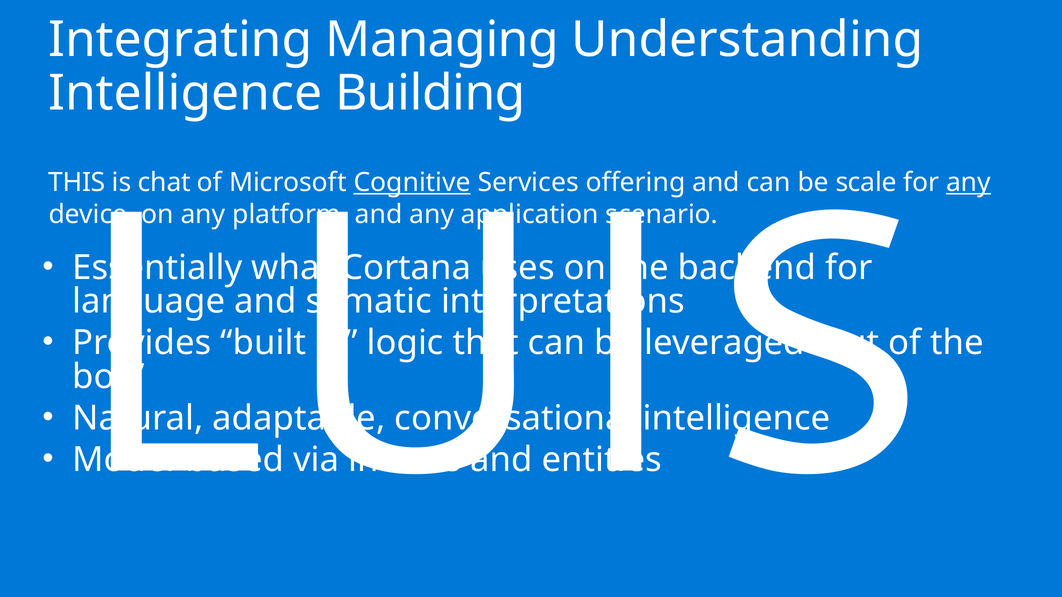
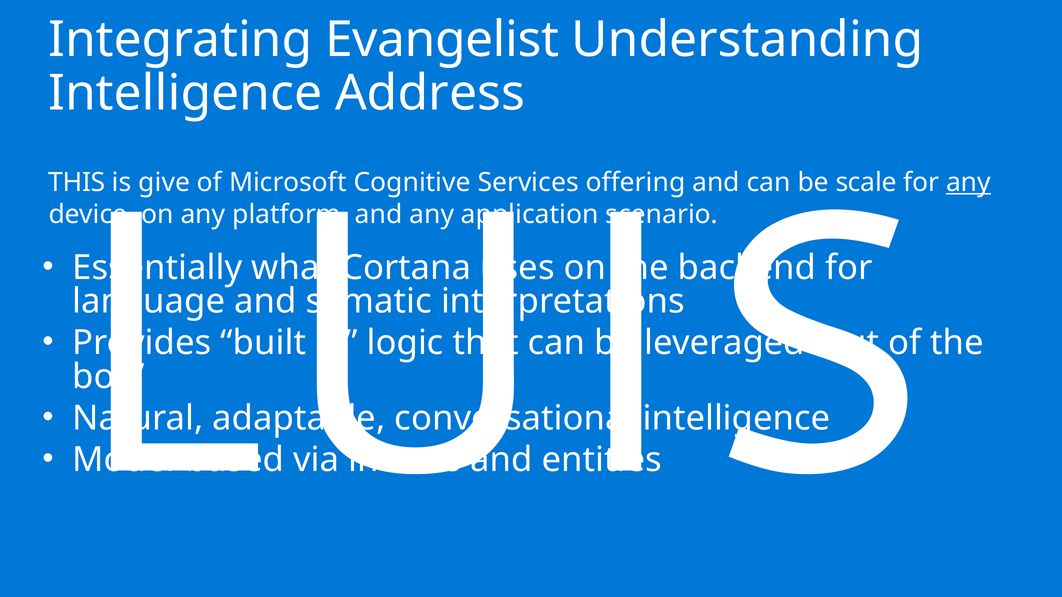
Managing: Managing -> Evangelist
Building: Building -> Address
chat: chat -> give
Cognitive underline: present -> none
